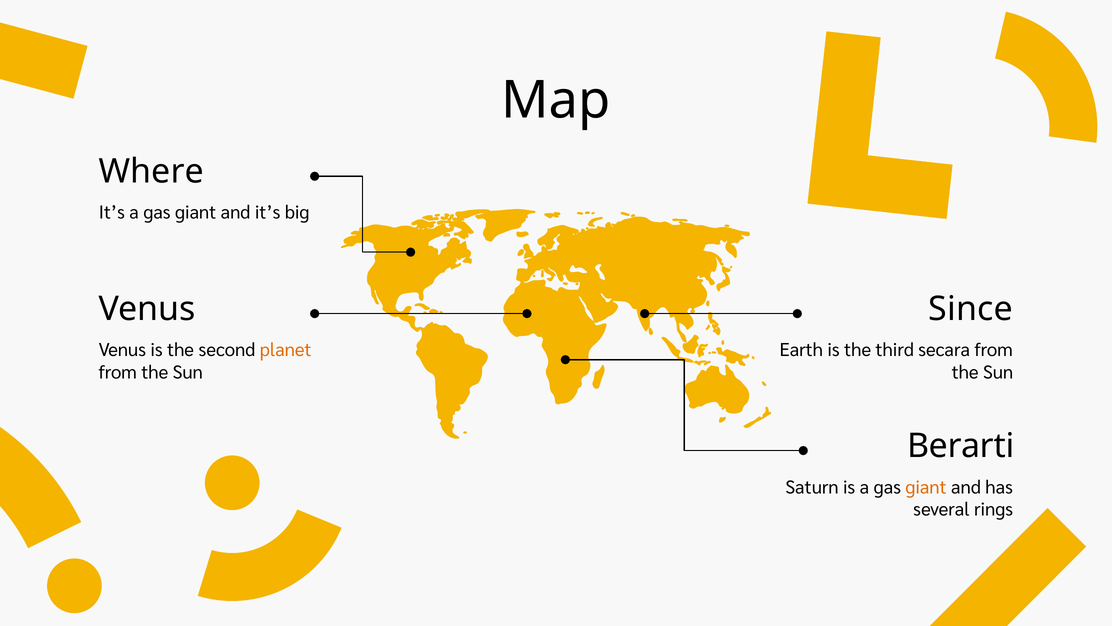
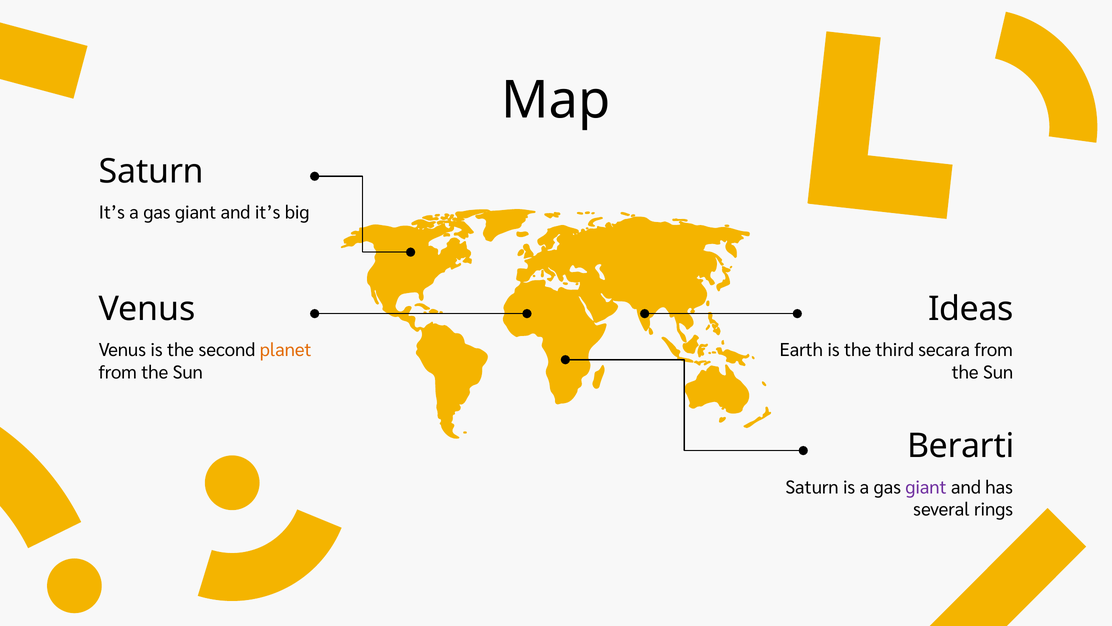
Where at (151, 171): Where -> Saturn
Since: Since -> Ideas
giant at (926, 487) colour: orange -> purple
